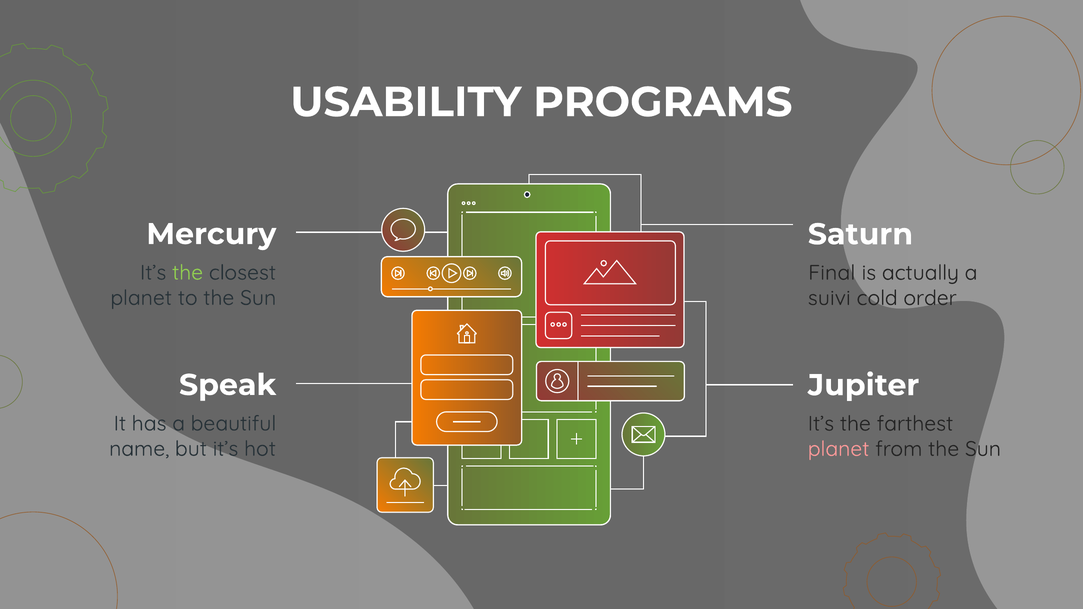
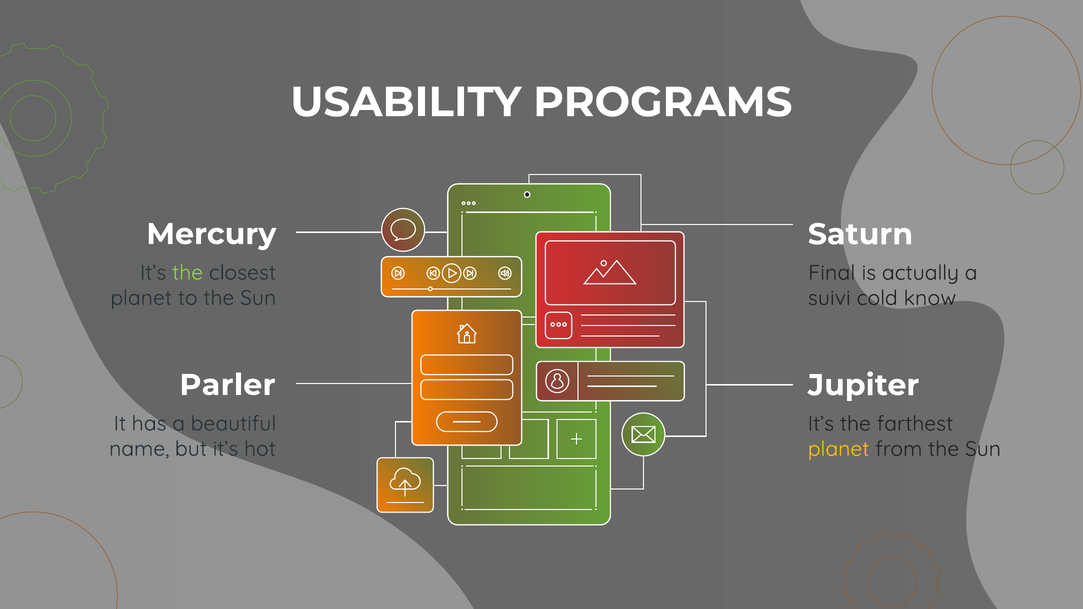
order: order -> know
Speak: Speak -> Parler
planet at (839, 449) colour: pink -> yellow
